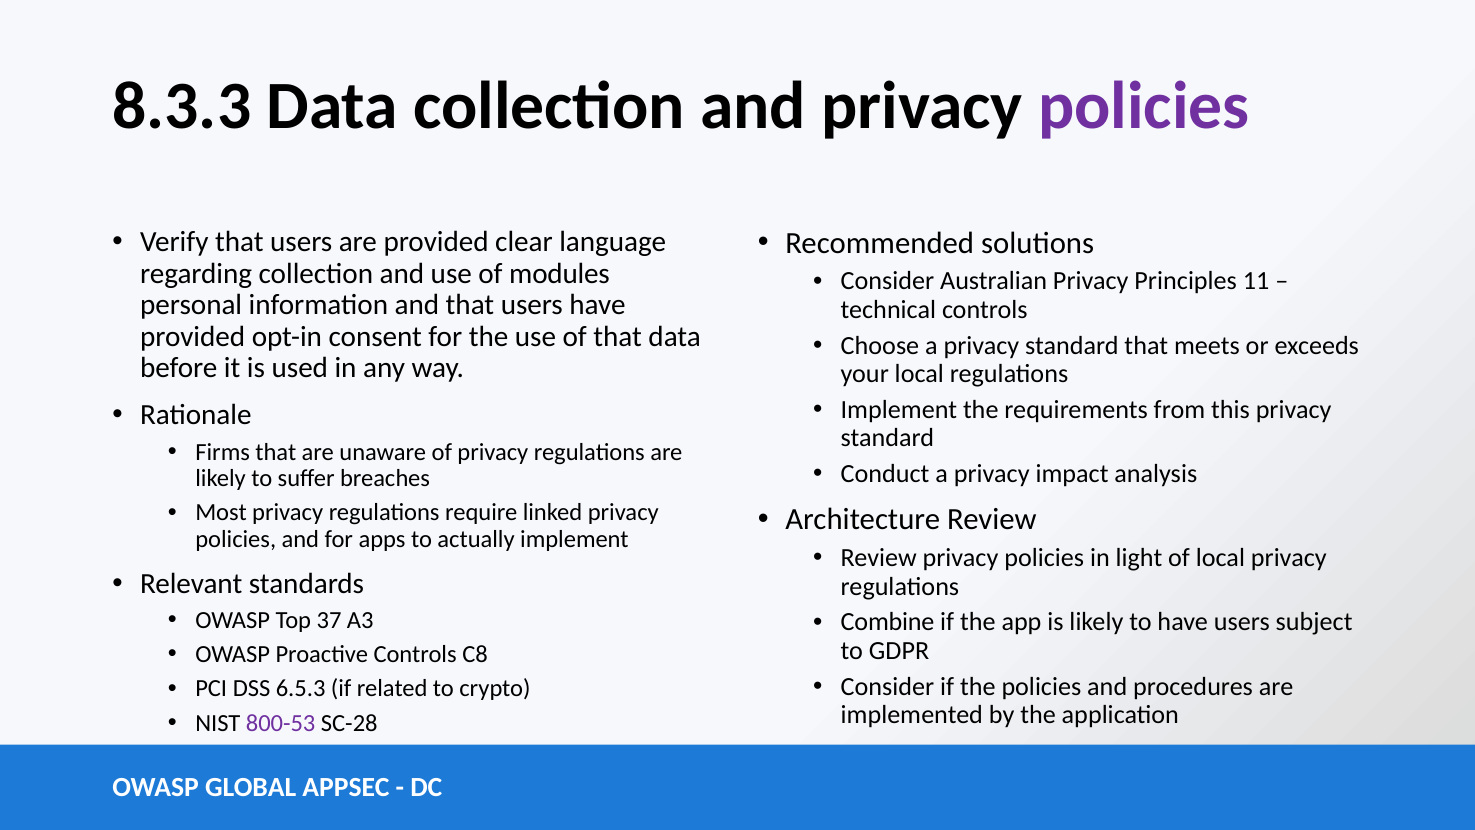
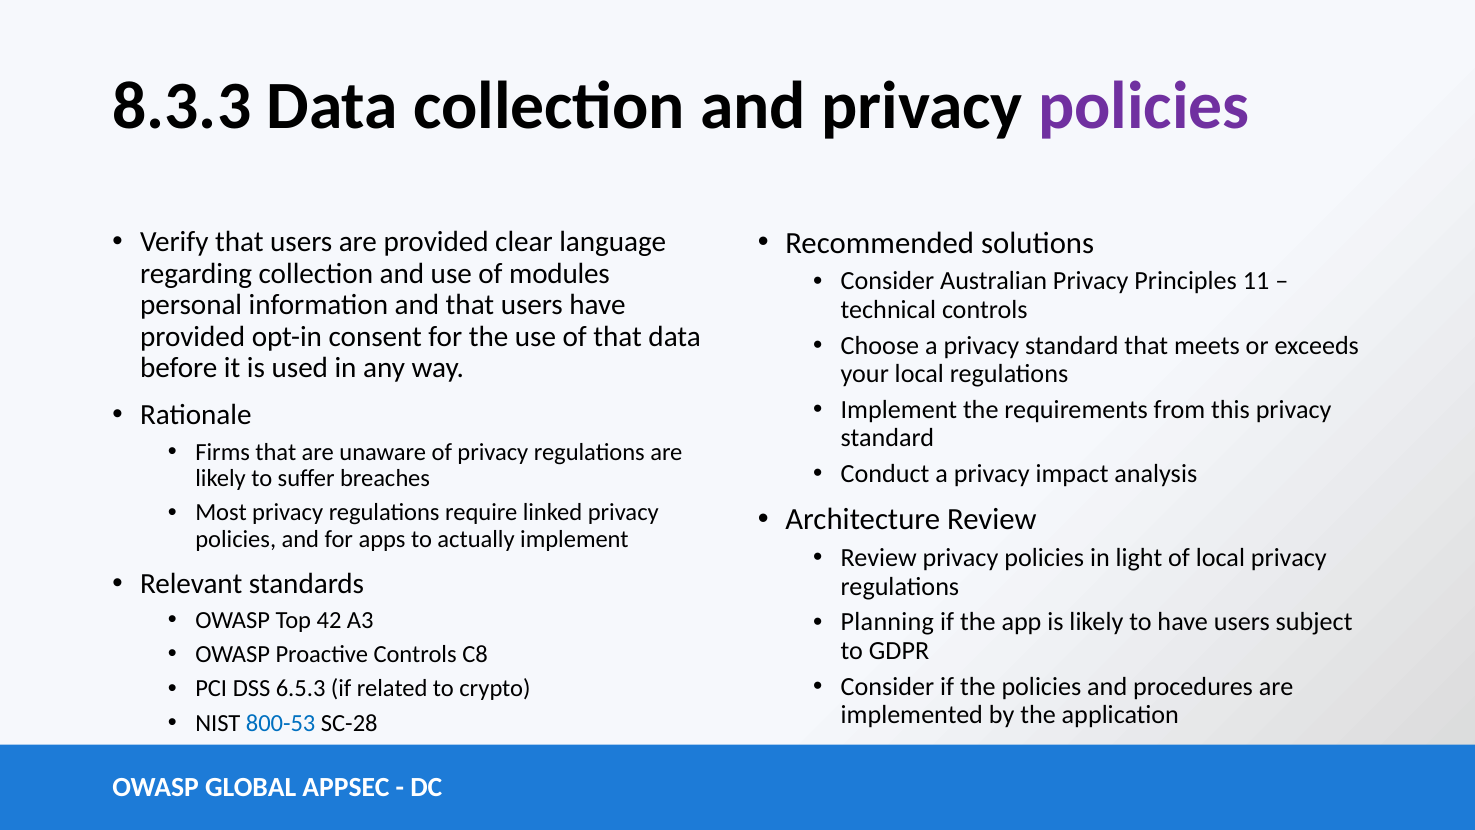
37: 37 -> 42
Combine: Combine -> Planning
800-53 colour: purple -> blue
